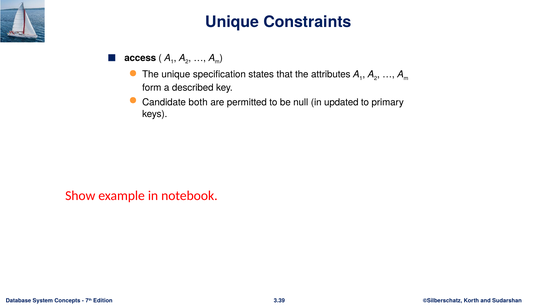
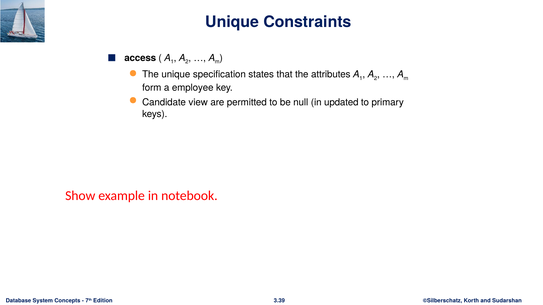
described: described -> employee
both: both -> view
